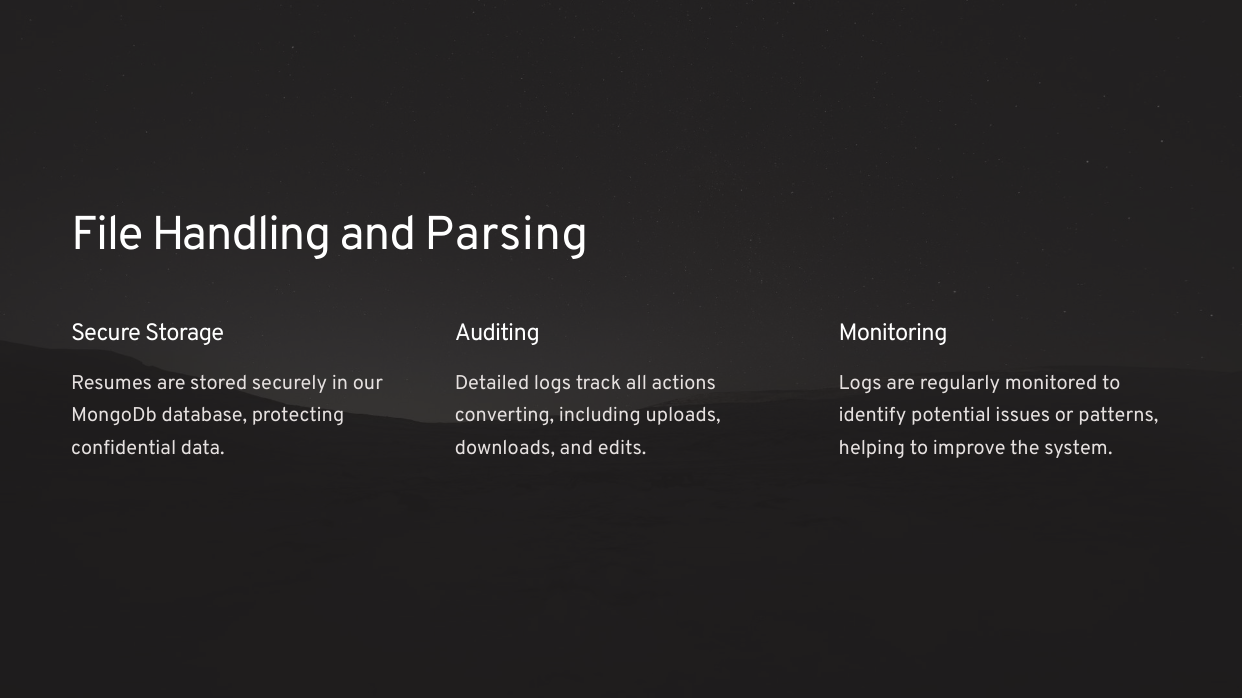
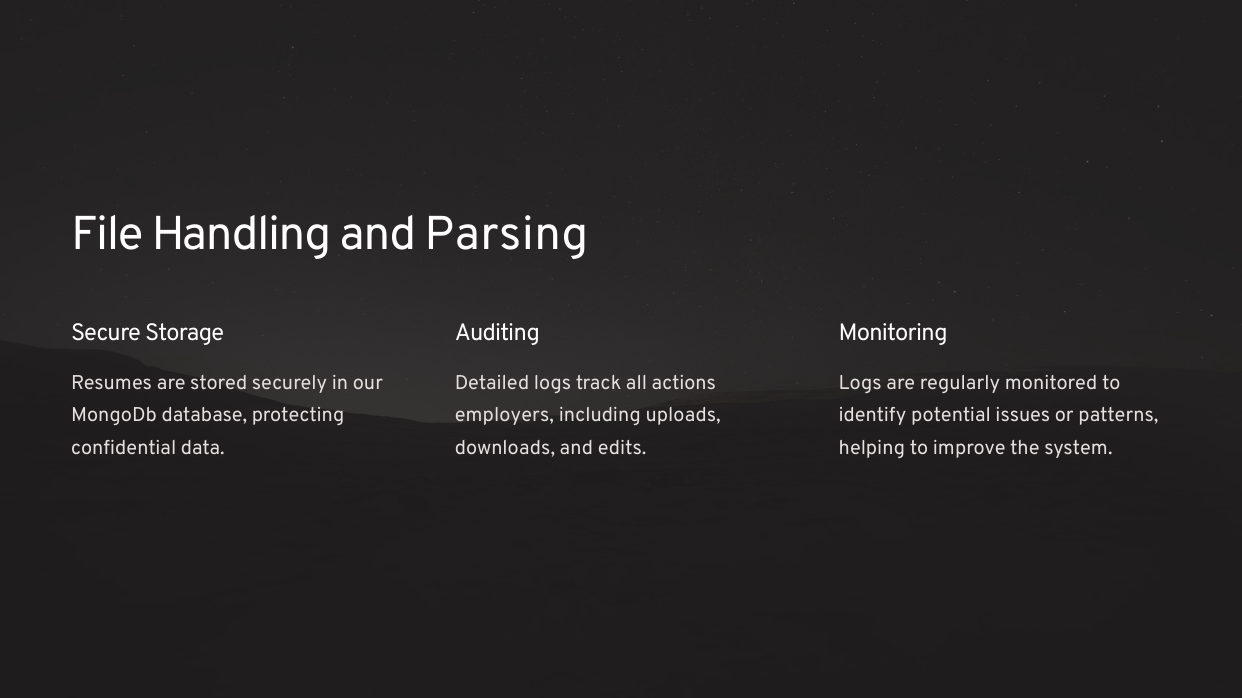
converting: converting -> employers
